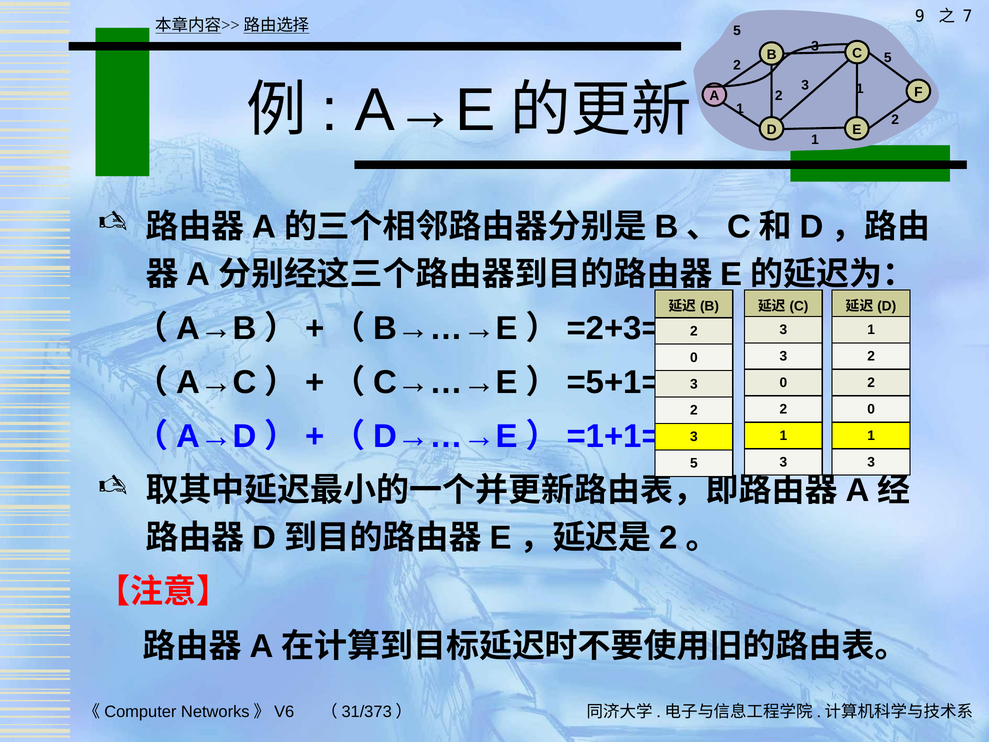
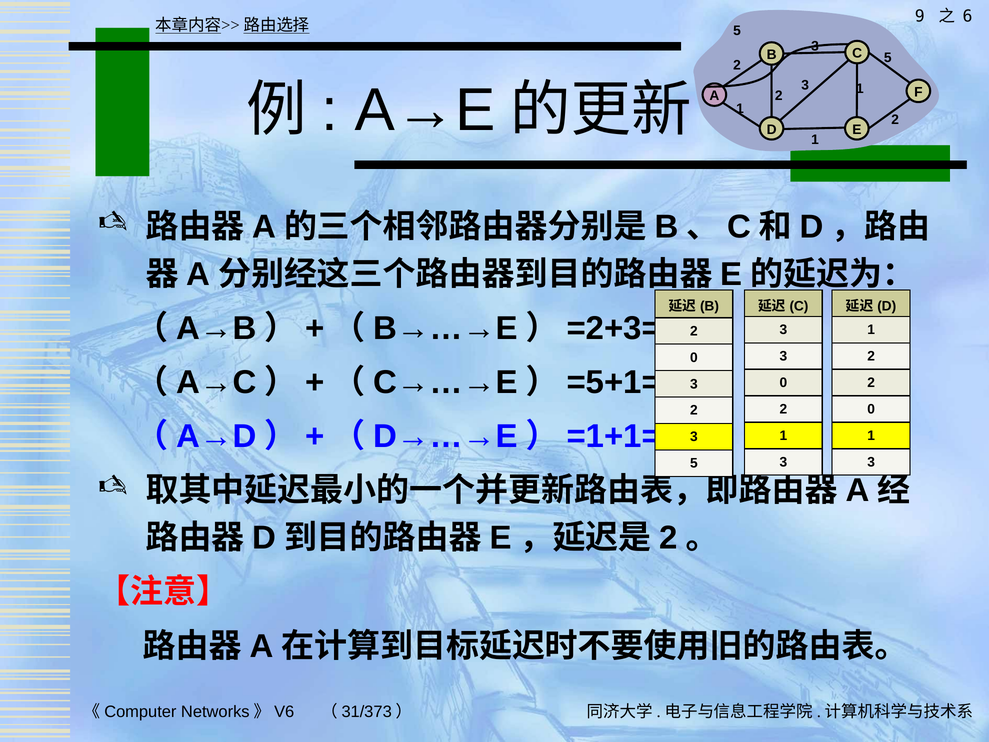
7: 7 -> 6
